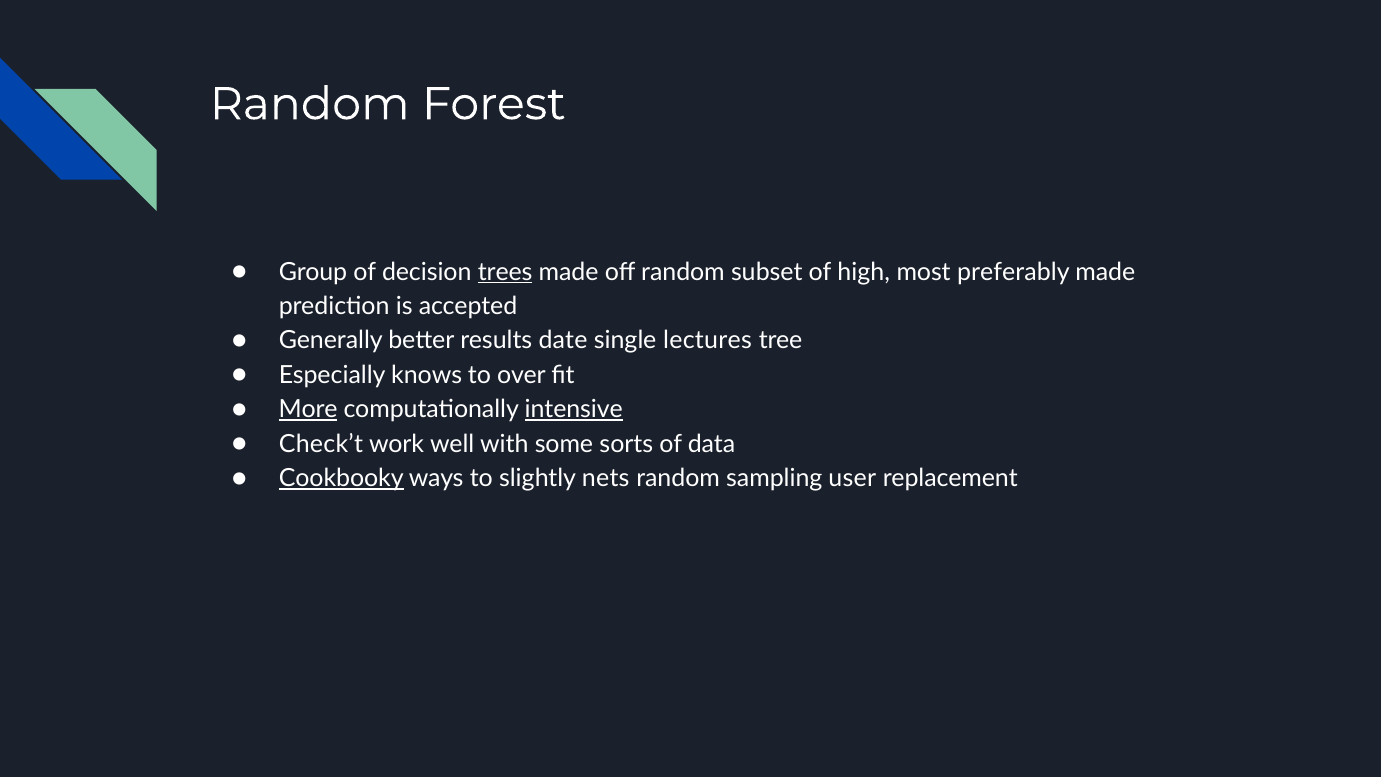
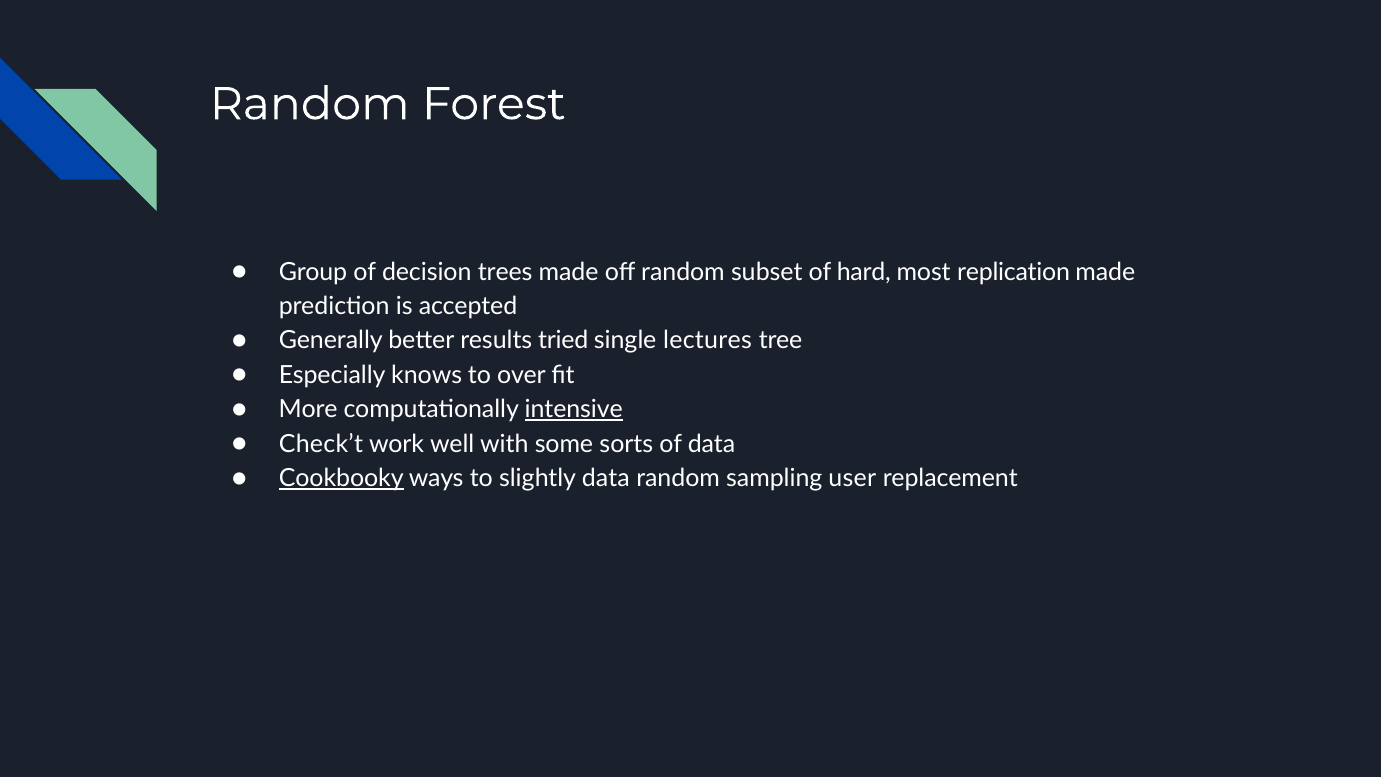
trees underline: present -> none
high: high -> hard
preferably: preferably -> replication
date: date -> tried
More underline: present -> none
slightly nets: nets -> data
